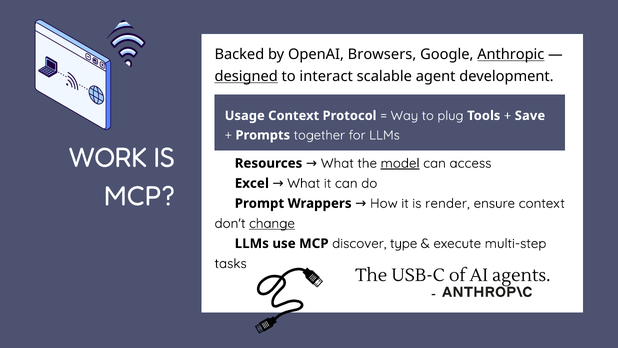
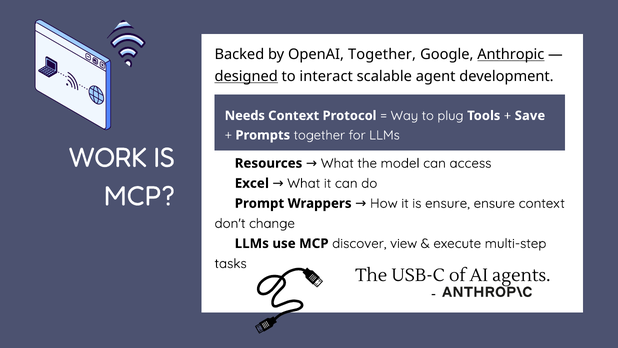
OpenAI Browsers: Browsers -> Together
Usage: Usage -> Needs
model underline: present -> none
is render: render -> ensure
change underline: present -> none
type: type -> view
